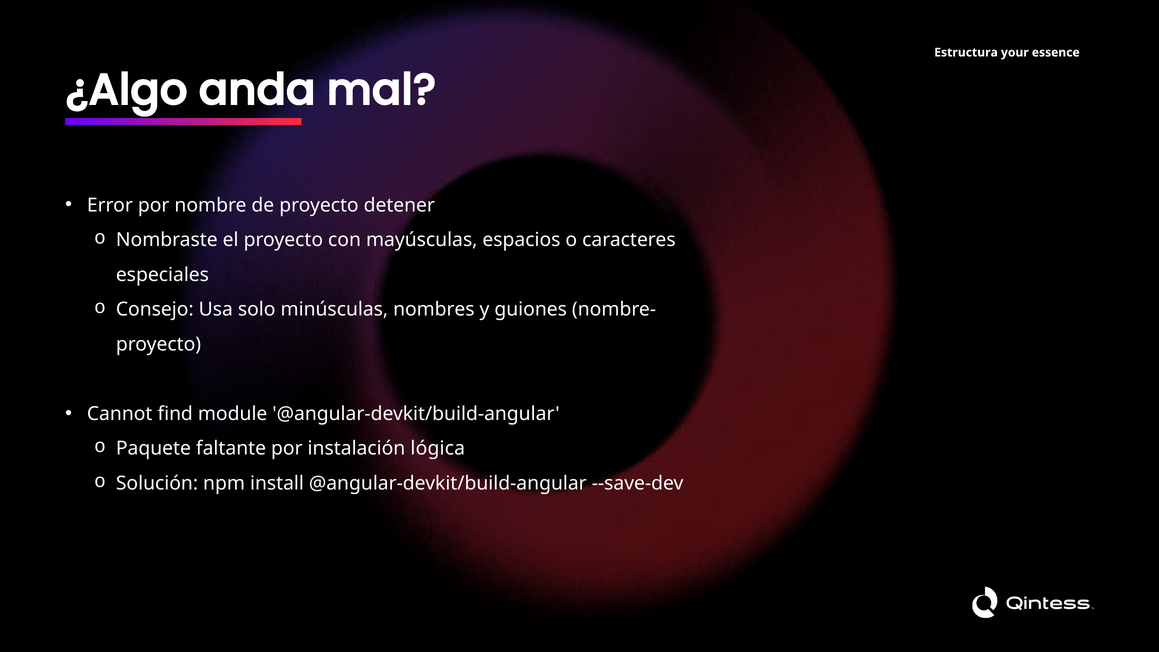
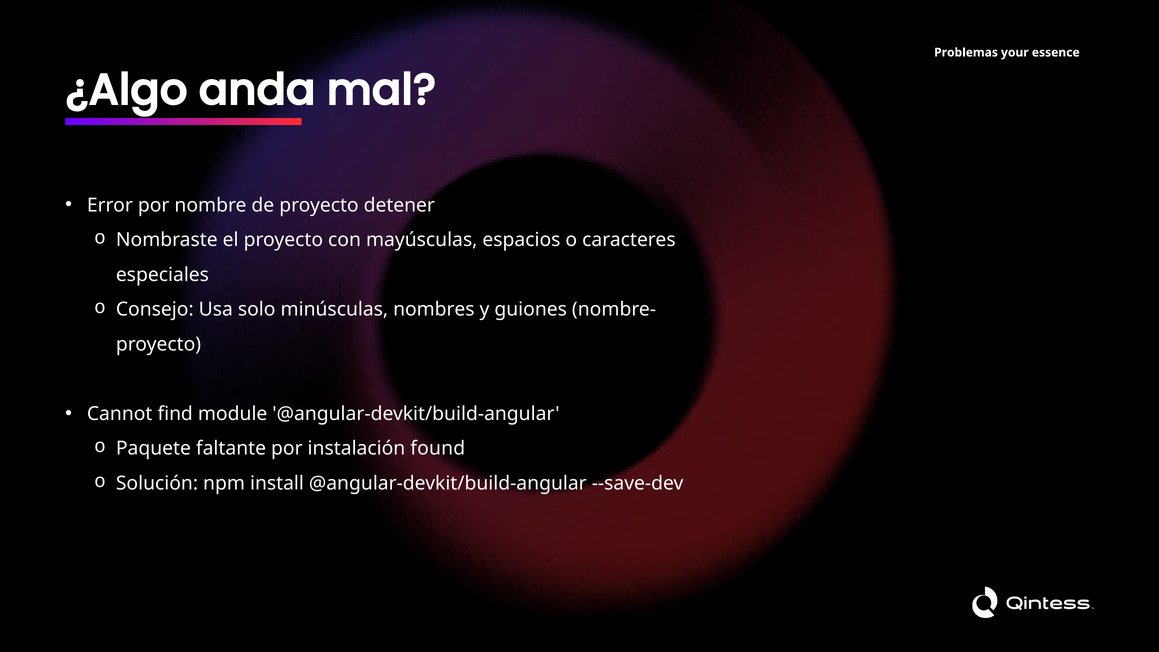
Estructura: Estructura -> Problemas
lógica: lógica -> found
